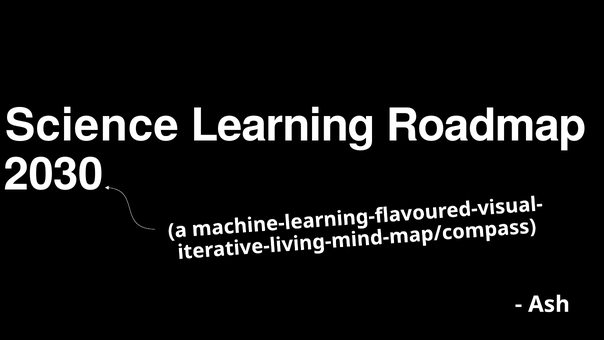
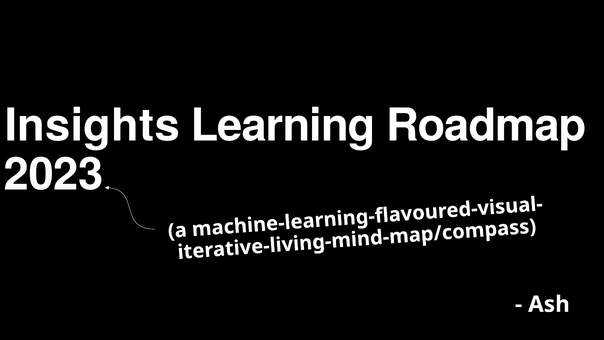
Science: Science -> Insights
2030: 2030 -> 2023
